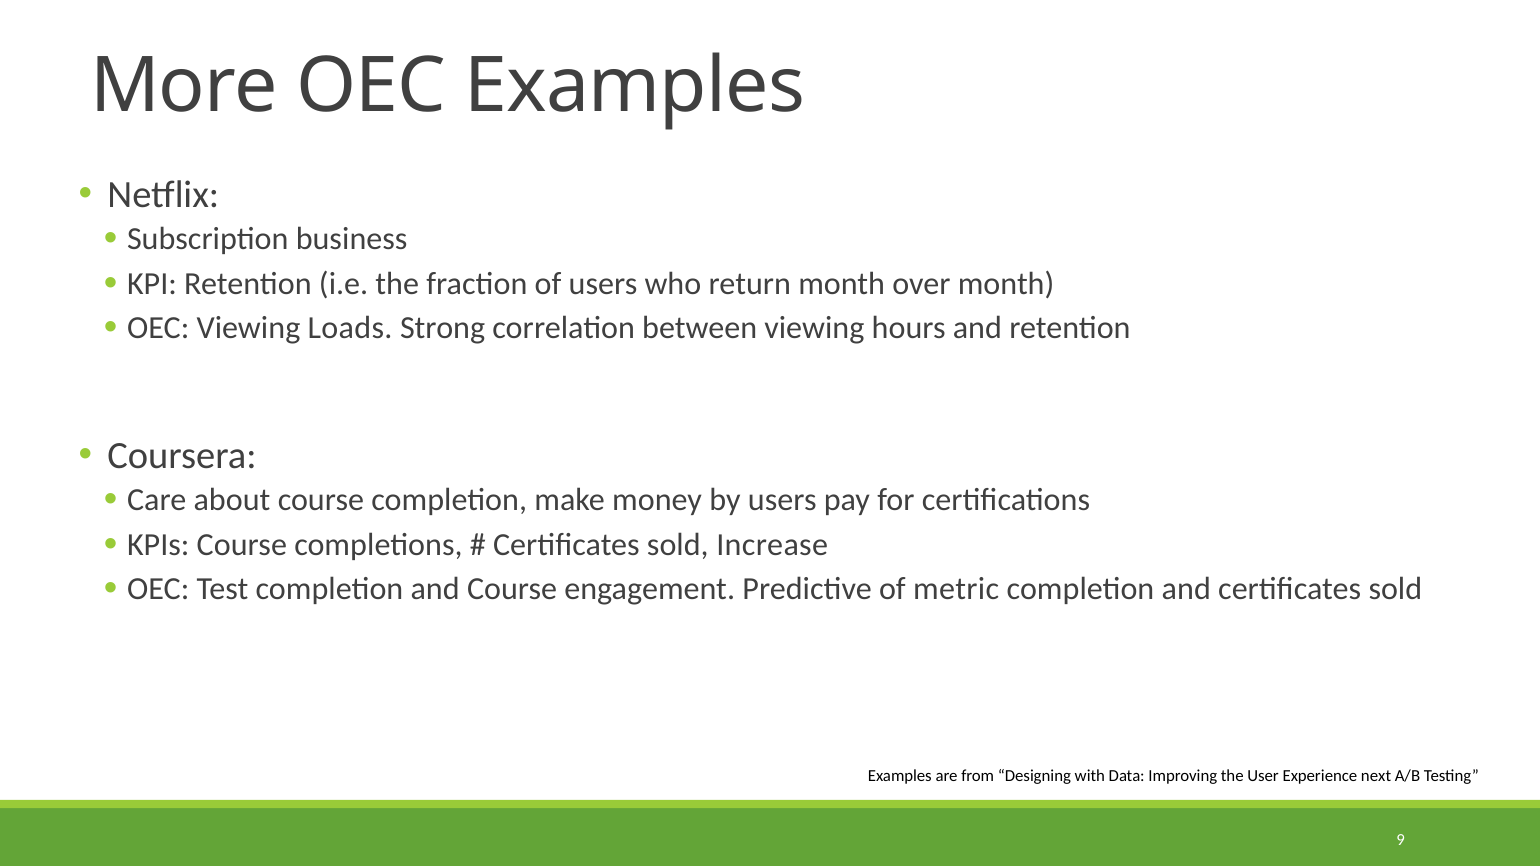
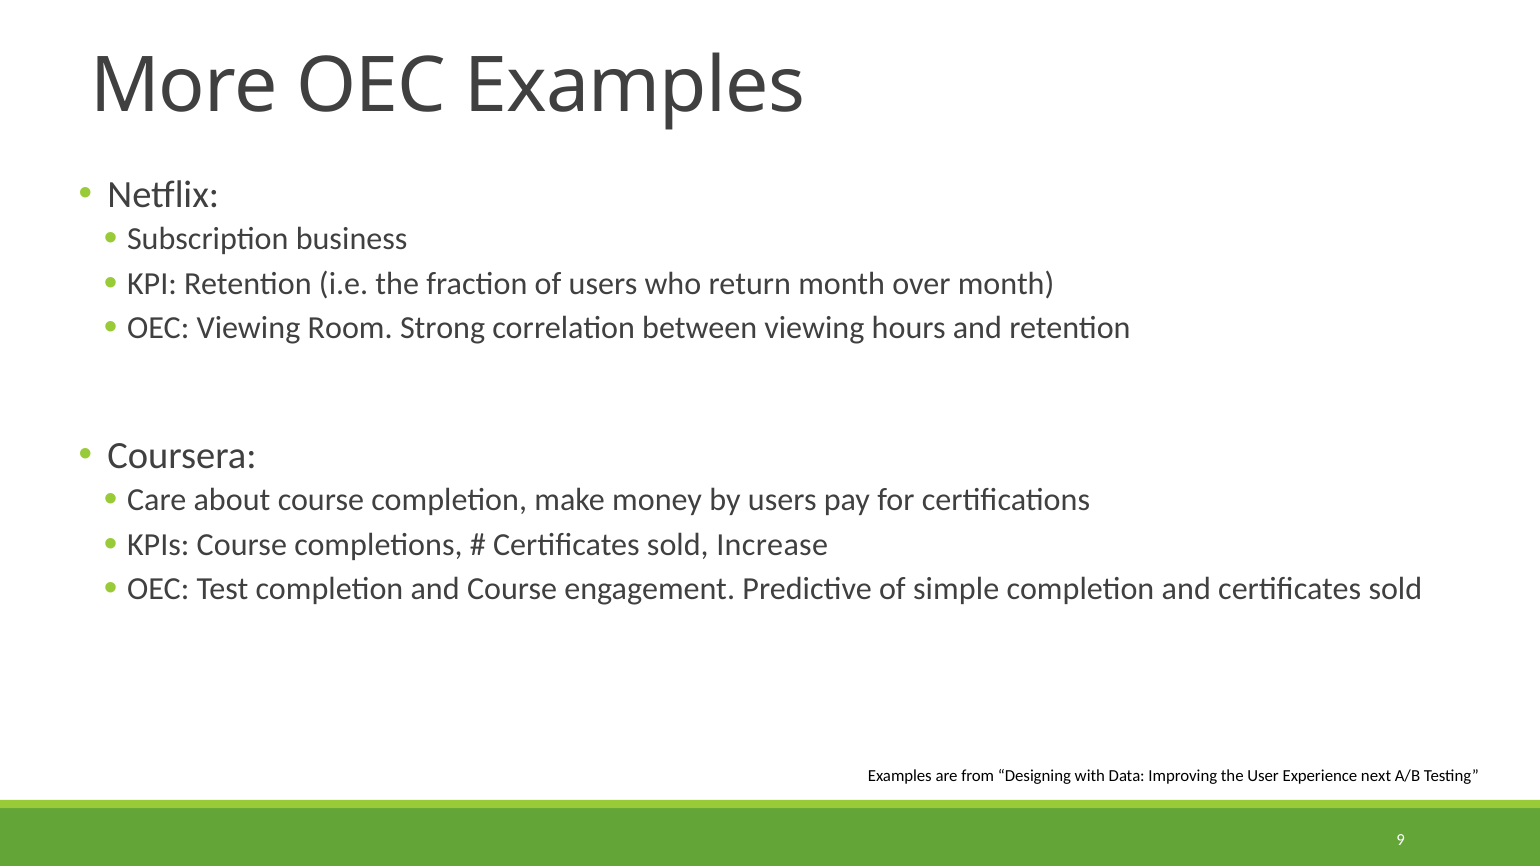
Loads: Loads -> Room
metric: metric -> simple
